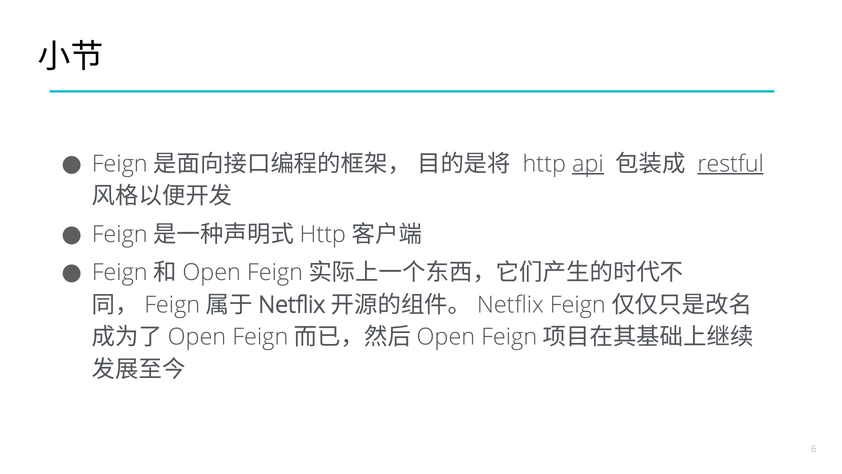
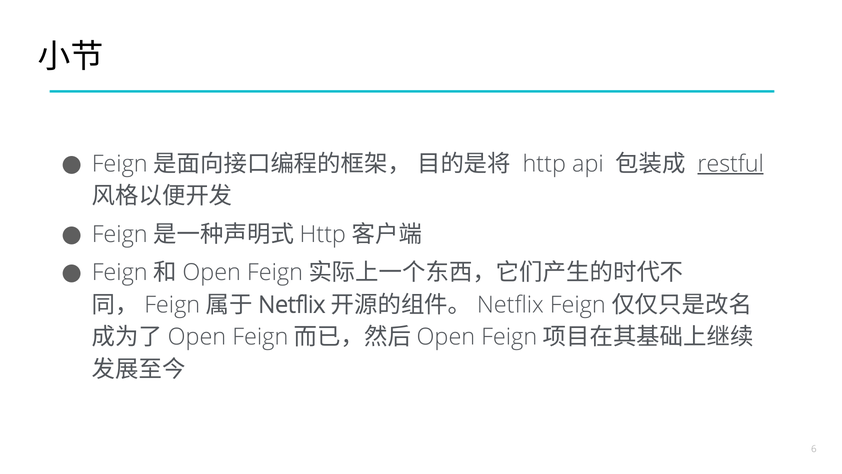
api underline: present -> none
